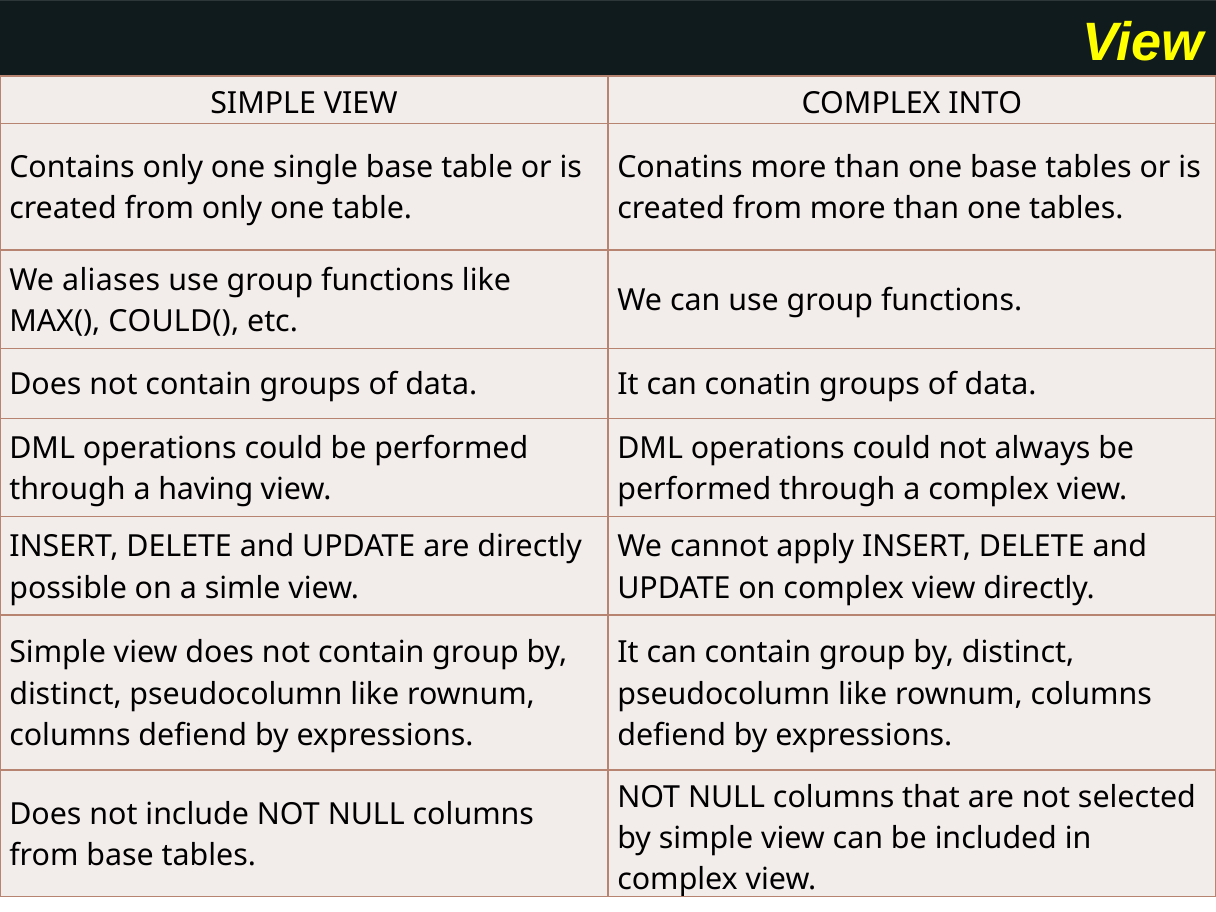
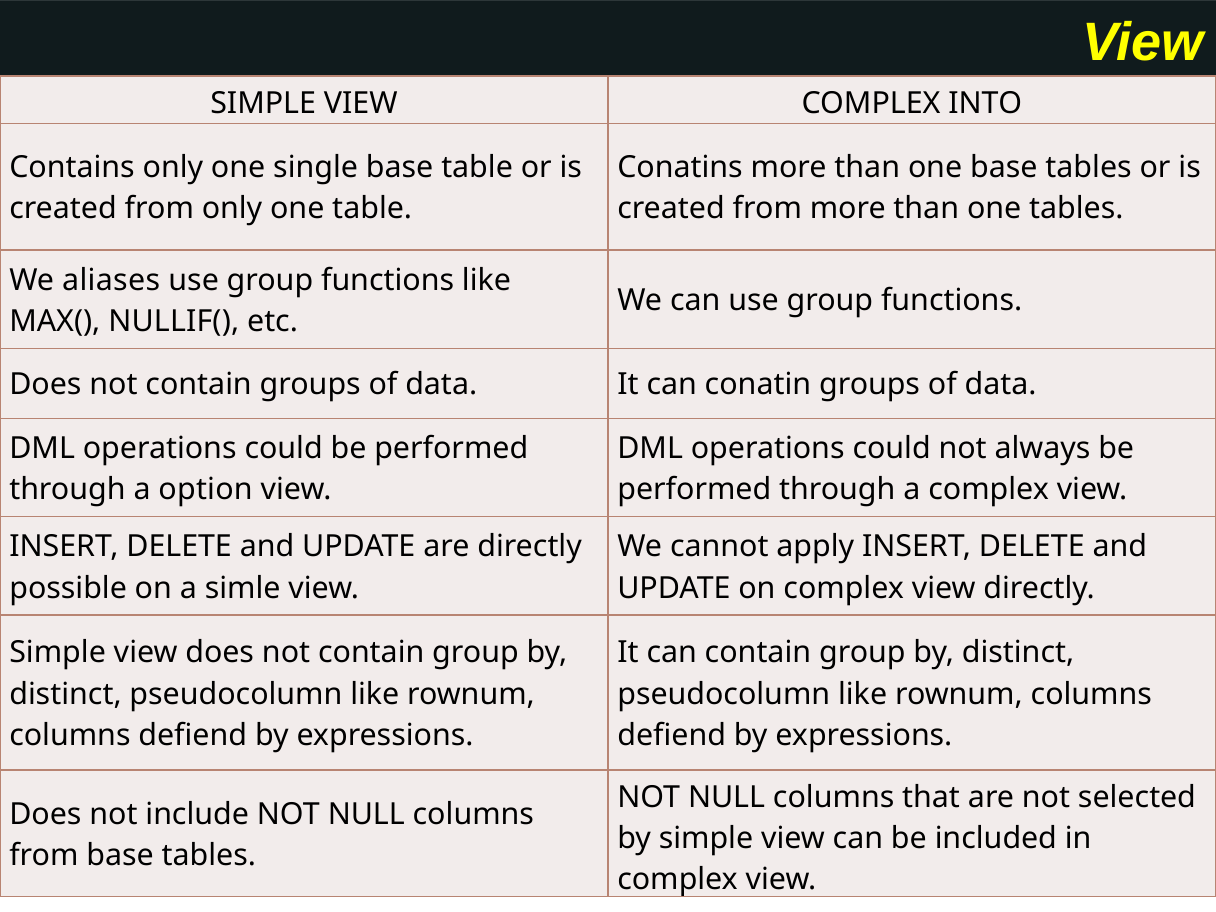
COULD(: COULD( -> NULLIF(
having: having -> option
